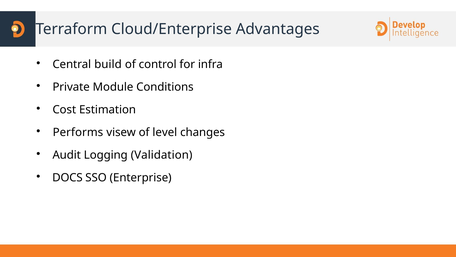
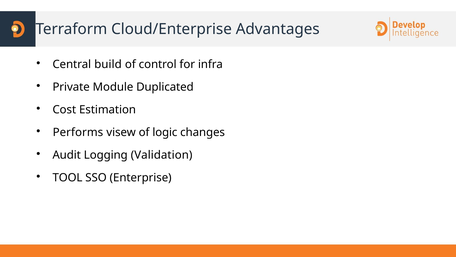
Conditions: Conditions -> Duplicated
level: level -> logic
DOCS: DOCS -> TOOL
